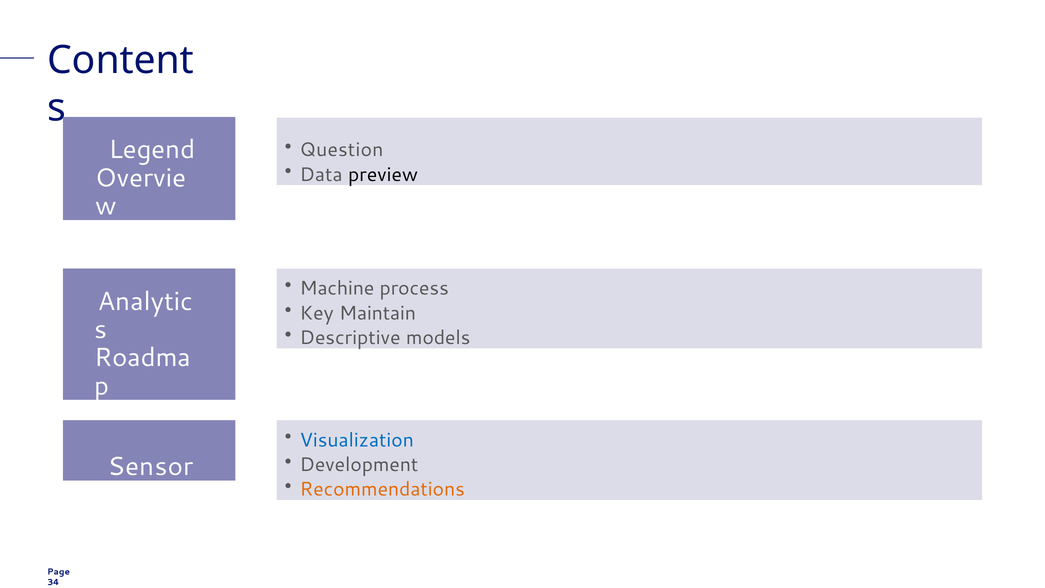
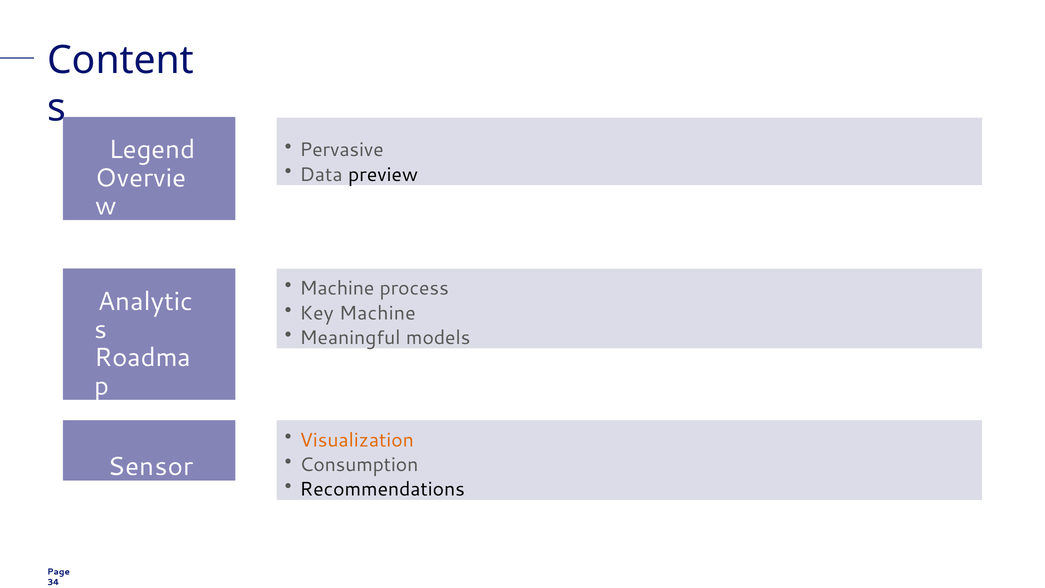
Question: Question -> Pervasive
Key Maintain: Maintain -> Machine
Descriptive: Descriptive -> Meaningful
Visualization colour: blue -> orange
Development: Development -> Consumption
Recommendations colour: orange -> black
